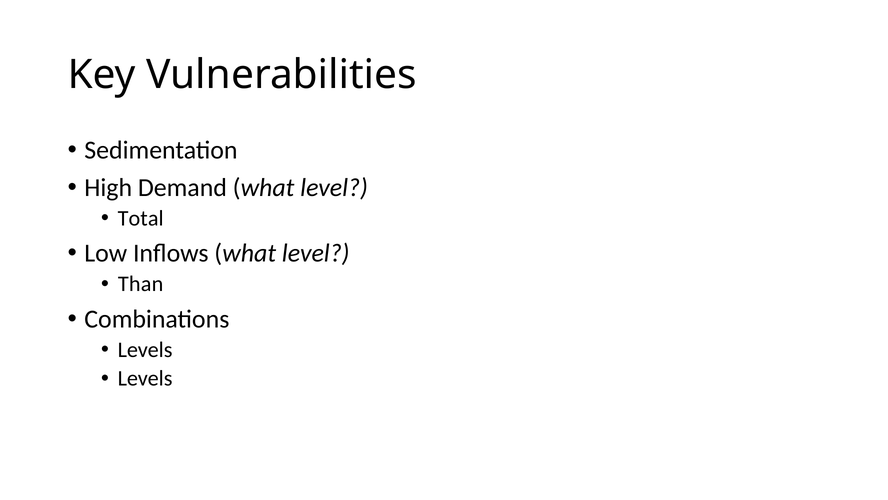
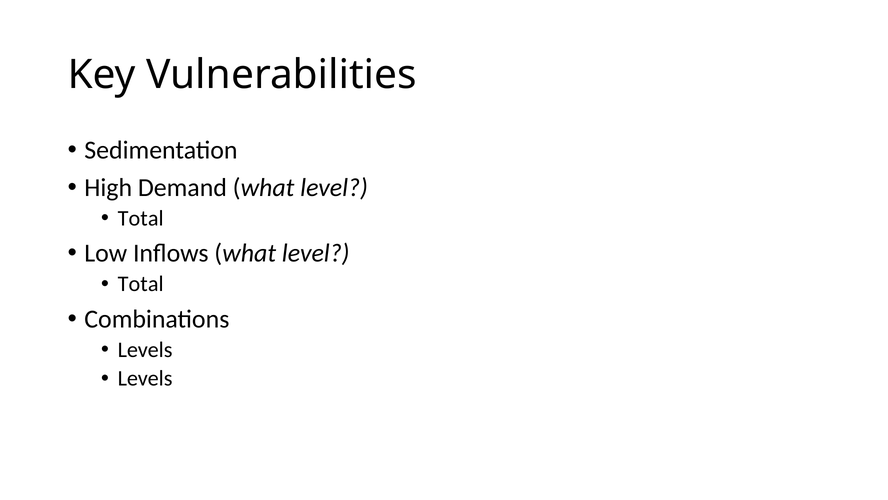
Than at (141, 284): Than -> Total
